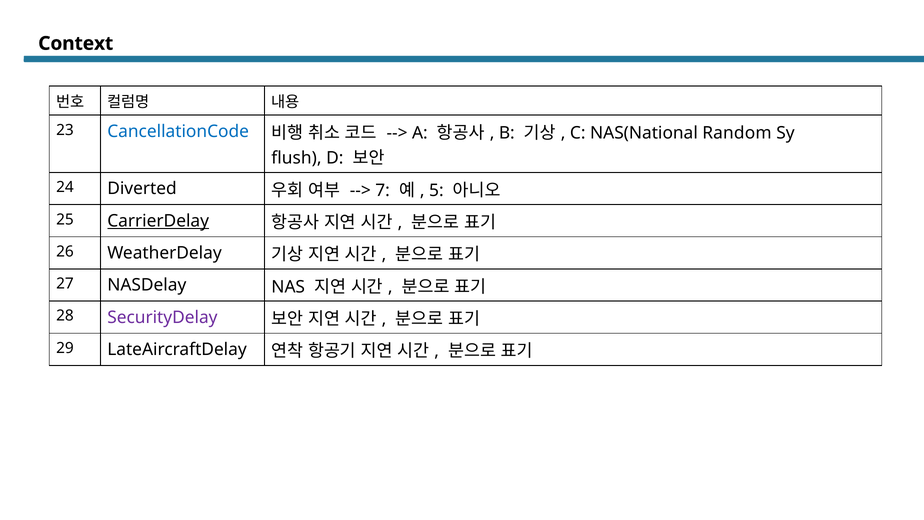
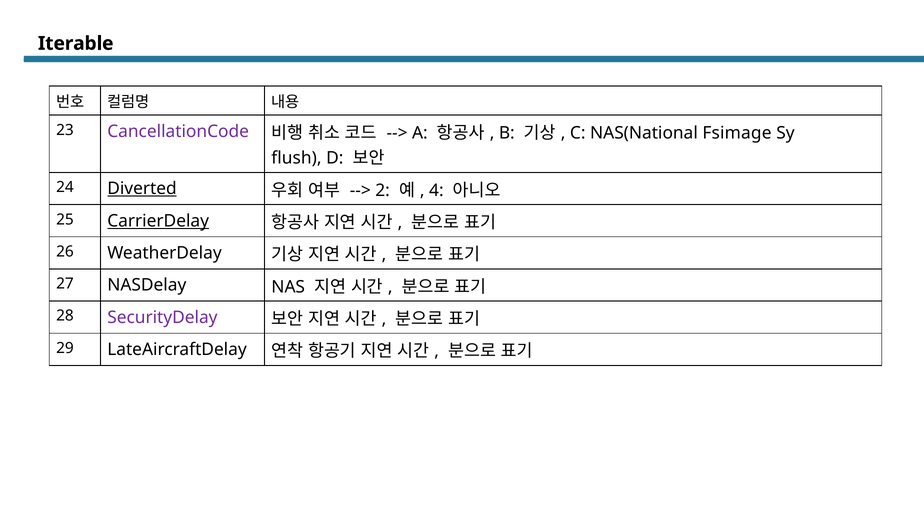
Context: Context -> Iterable
CancellationCode colour: blue -> purple
Random: Random -> Fsimage
Diverted underline: none -> present
7: 7 -> 2
5: 5 -> 4
